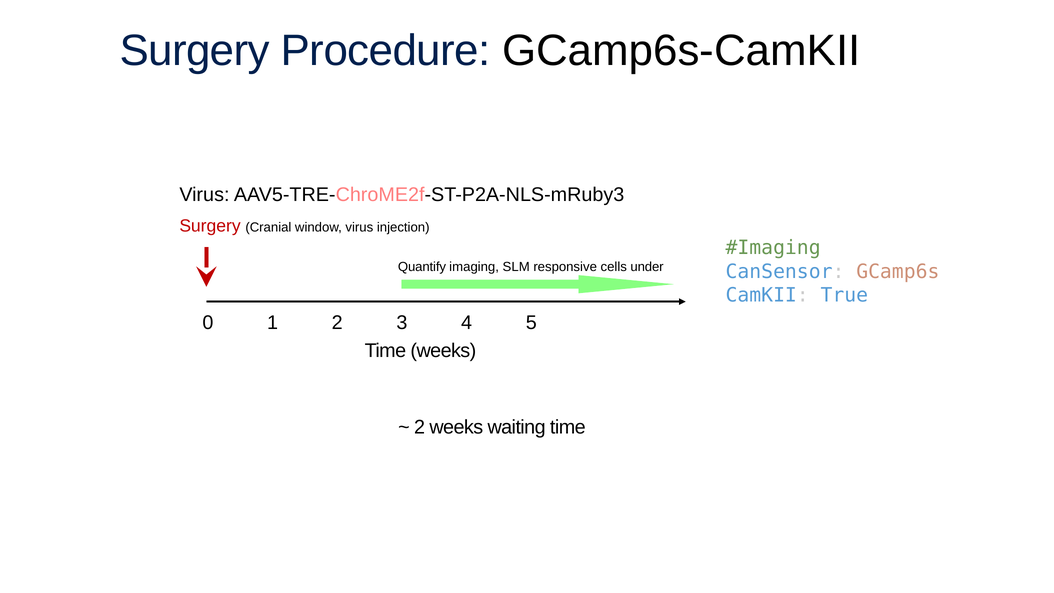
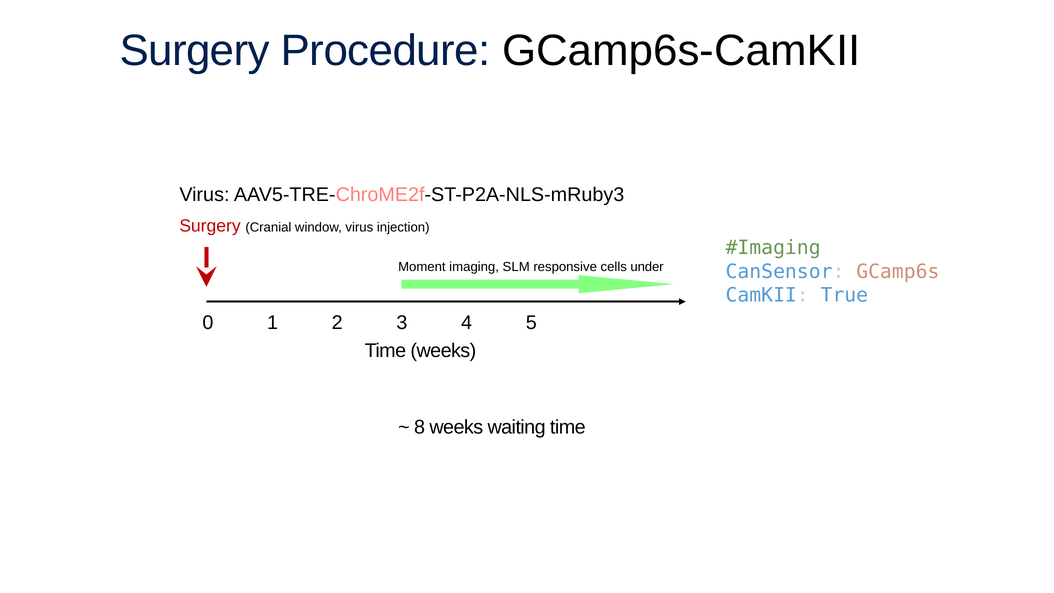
Quantify: Quantify -> Moment
2 at (420, 427): 2 -> 8
